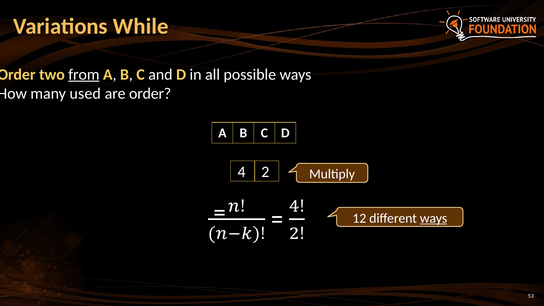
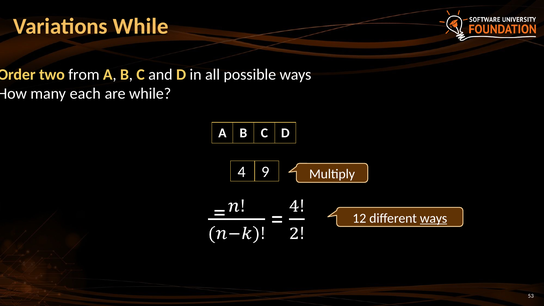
from underline: present -> none
used: used -> each
are order: order -> while
2: 2 -> 9
